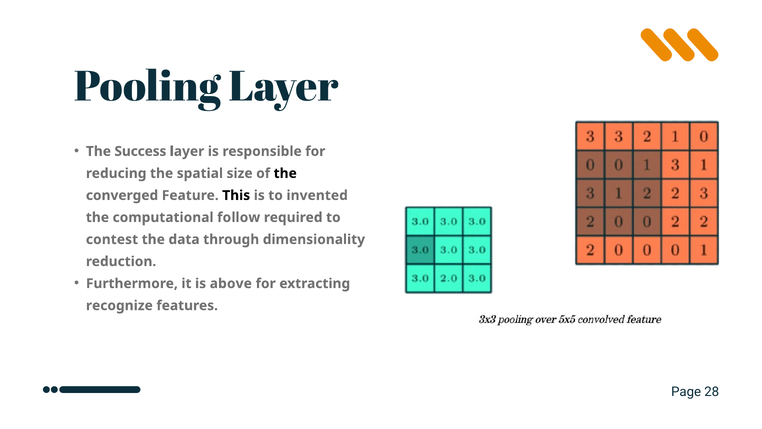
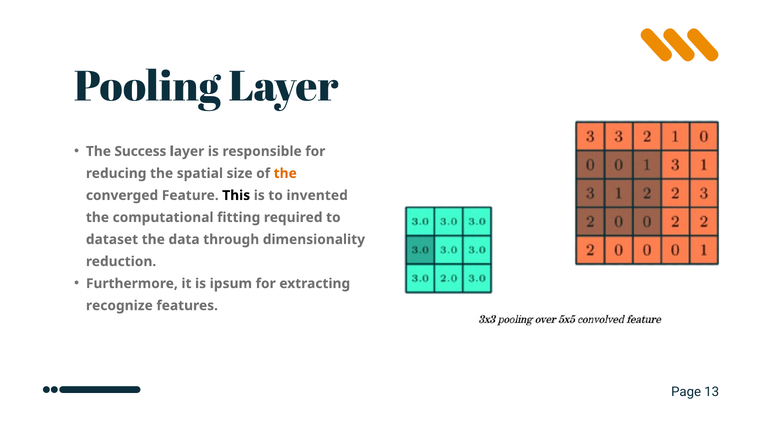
the at (285, 173) colour: black -> orange
follow: follow -> fitting
contest: contest -> dataset
above: above -> ipsum
28: 28 -> 13
